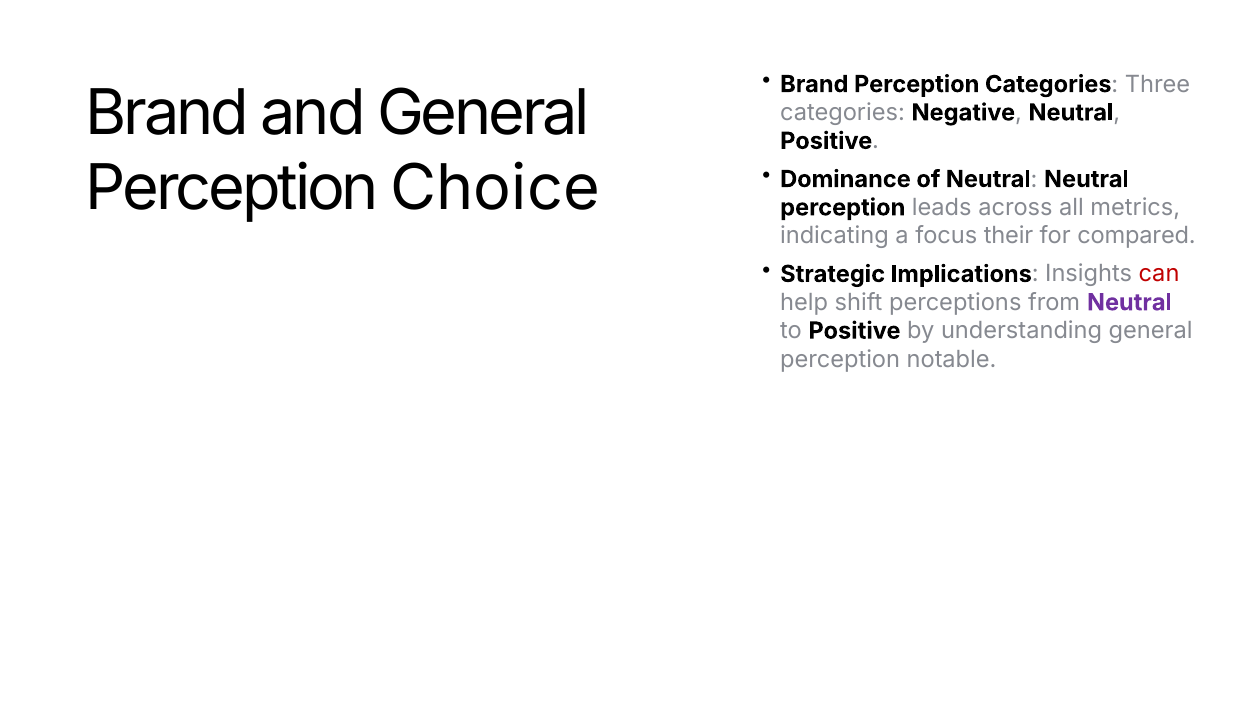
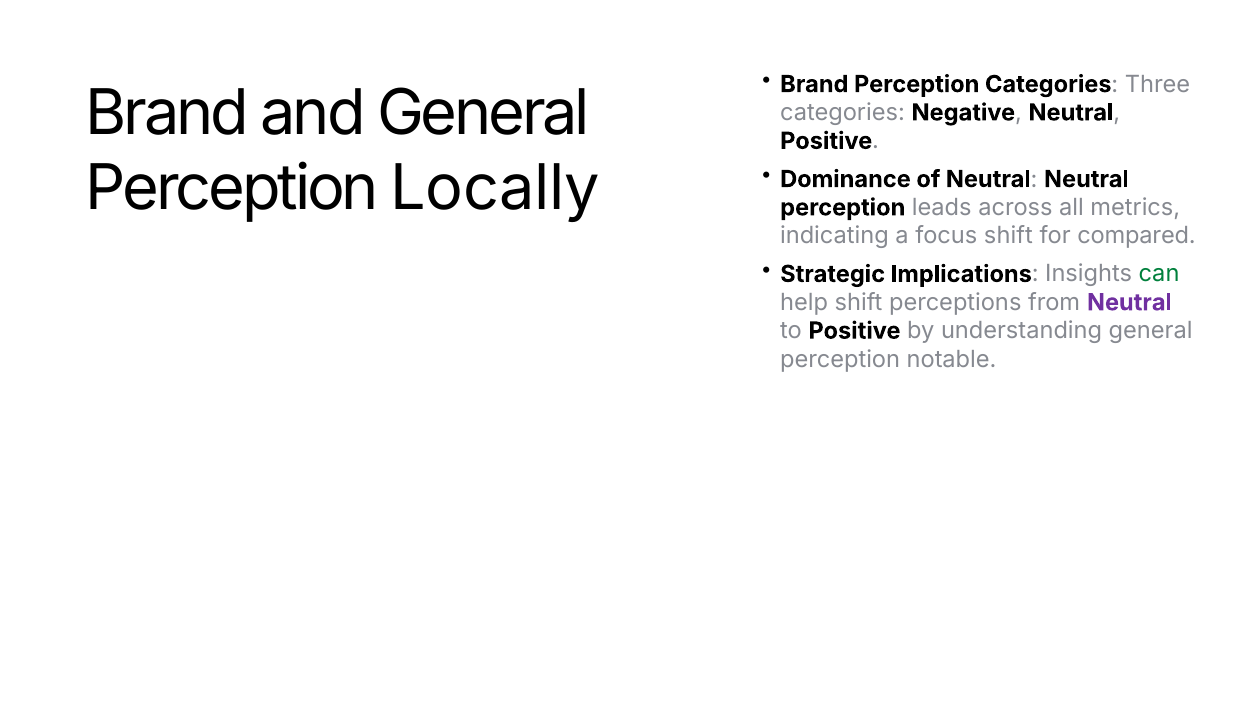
Choice: Choice -> Locally
focus their: their -> shift
can colour: red -> green
